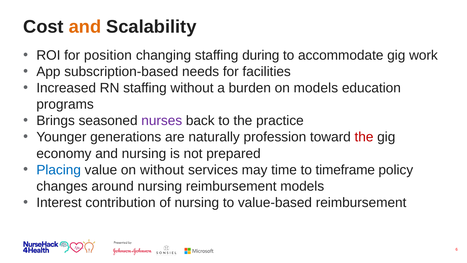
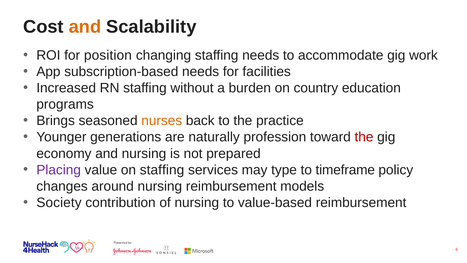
staffing during: during -> needs
on models: models -> country
nurses colour: purple -> orange
Placing colour: blue -> purple
on without: without -> staffing
time: time -> type
Interest: Interest -> Society
